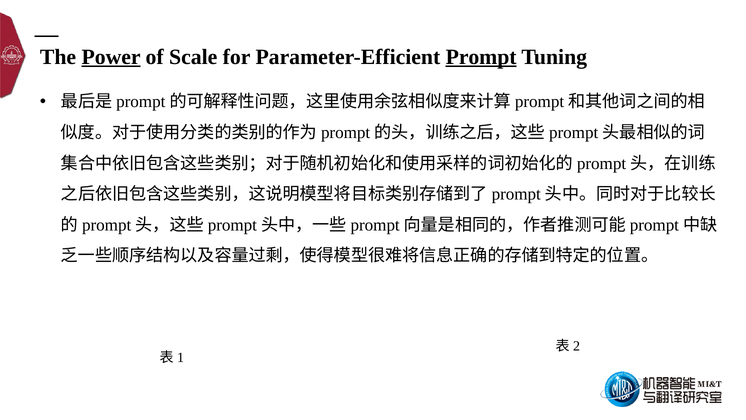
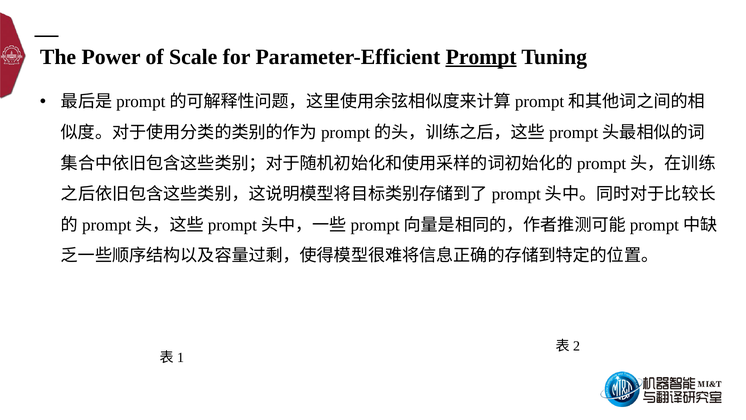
Power underline: present -> none
